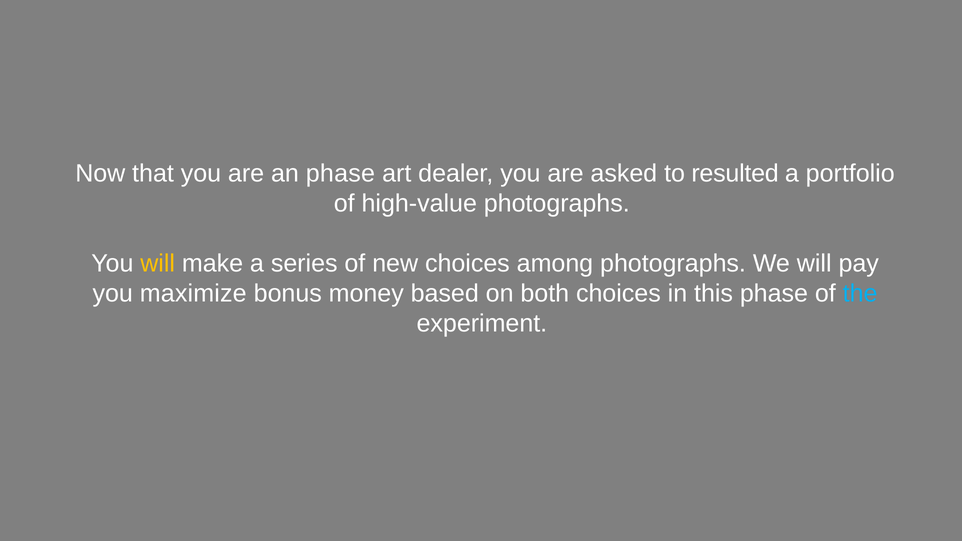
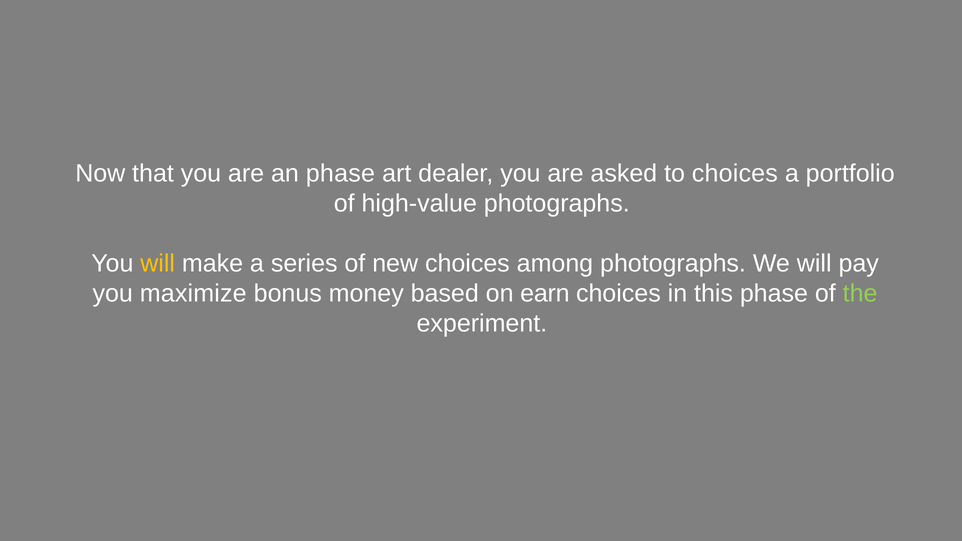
to resulted: resulted -> choices
both: both -> earn
the colour: light blue -> light green
